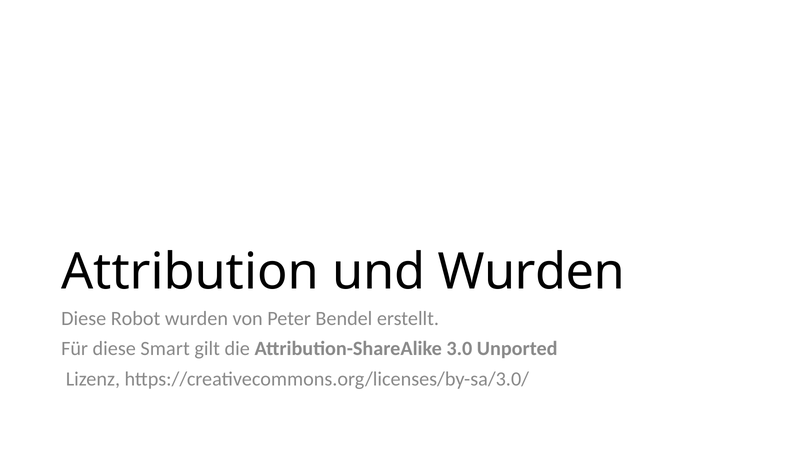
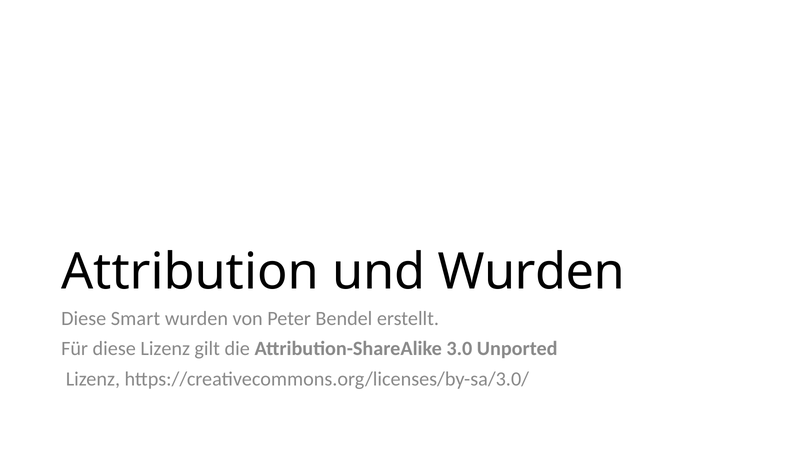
Robot: Robot -> Smart
diese Smart: Smart -> Lizenz
